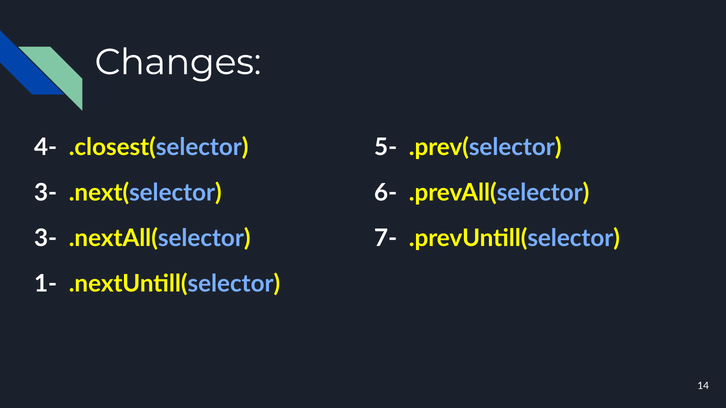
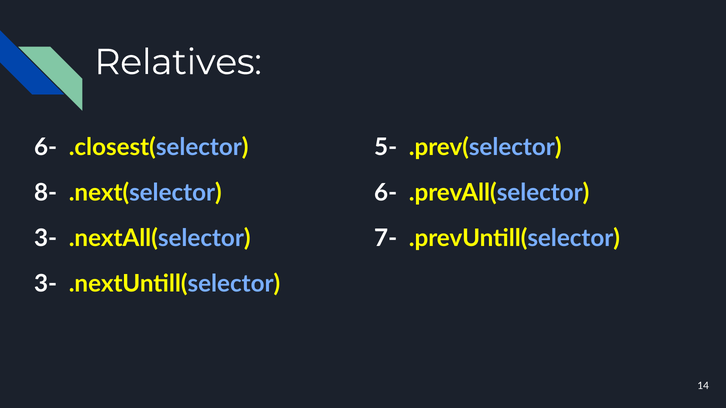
Changes: Changes -> Relatives
4- at (46, 147): 4- -> 6-
3- at (46, 193): 3- -> 8-
1- at (46, 284): 1- -> 3-
